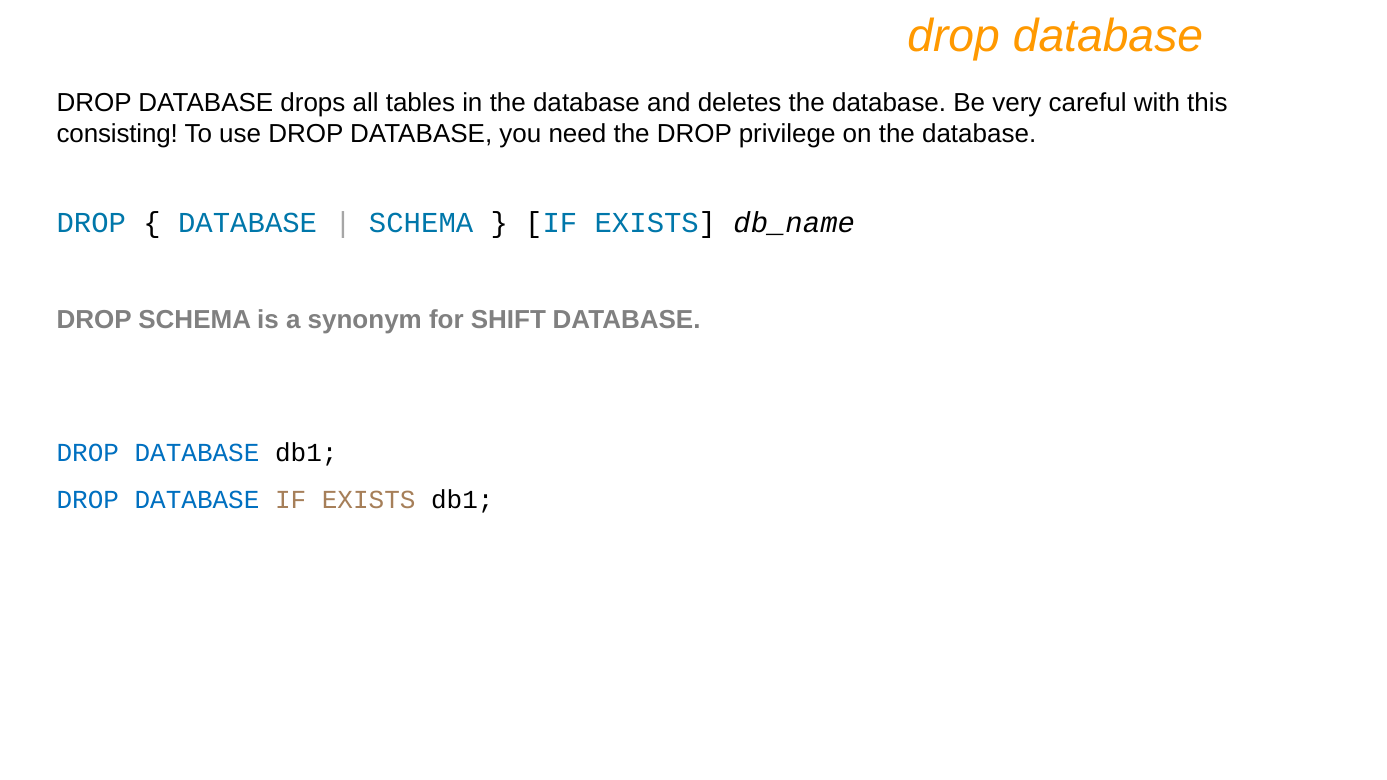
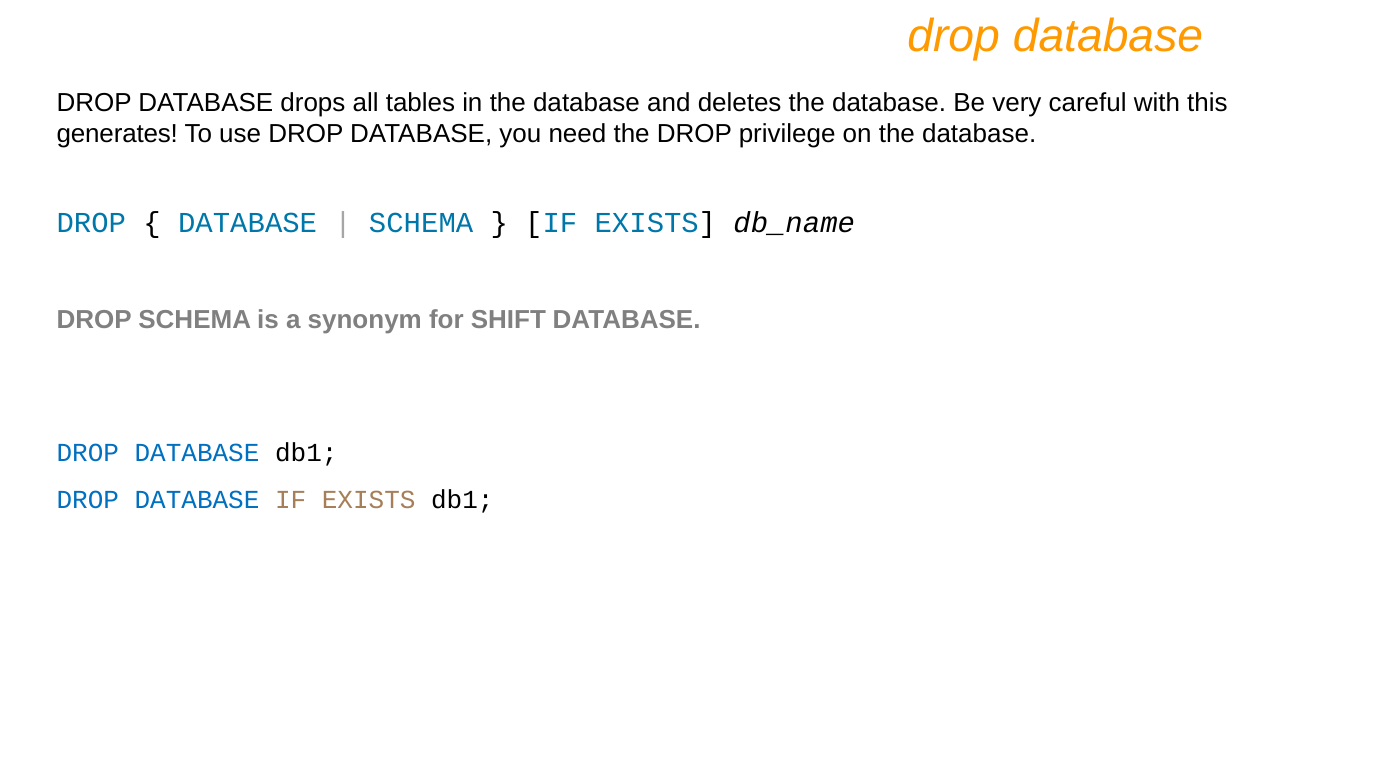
consisting: consisting -> generates
